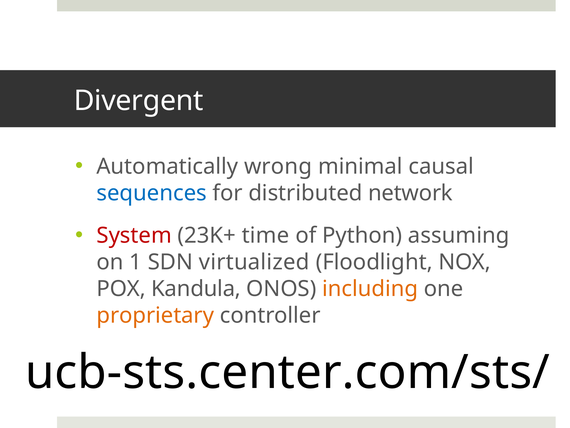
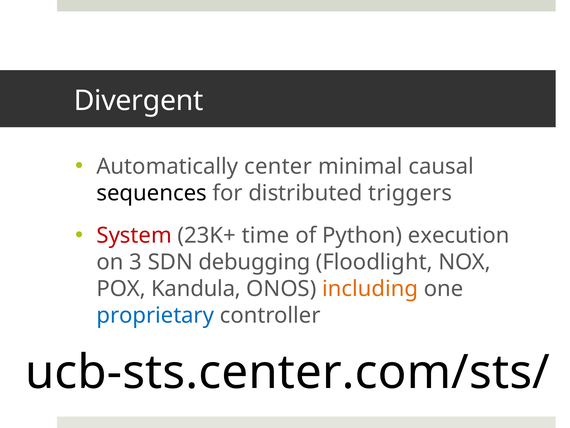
wrong: wrong -> center
sequences colour: blue -> black
network: network -> triggers
assuming: assuming -> execution
1: 1 -> 3
virtualized: virtualized -> debugging
proprietary colour: orange -> blue
